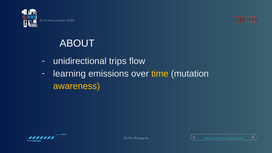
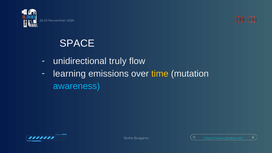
ABOUT: ABOUT -> SPACE
trips: trips -> truly
awareness colour: yellow -> light blue
